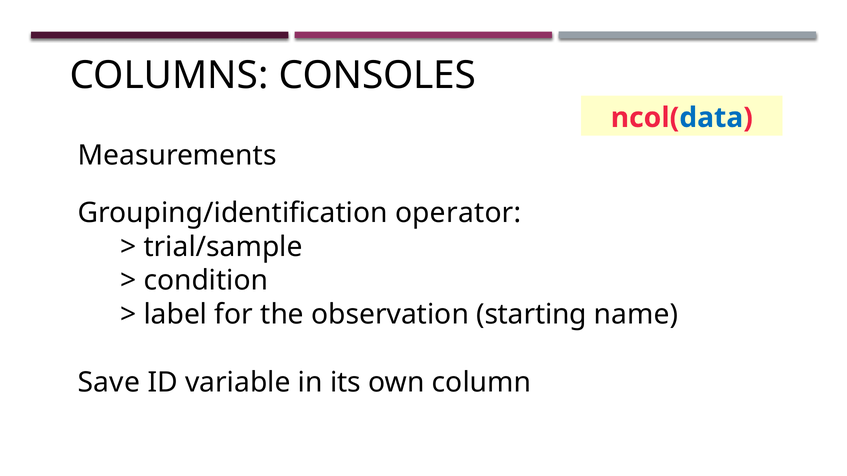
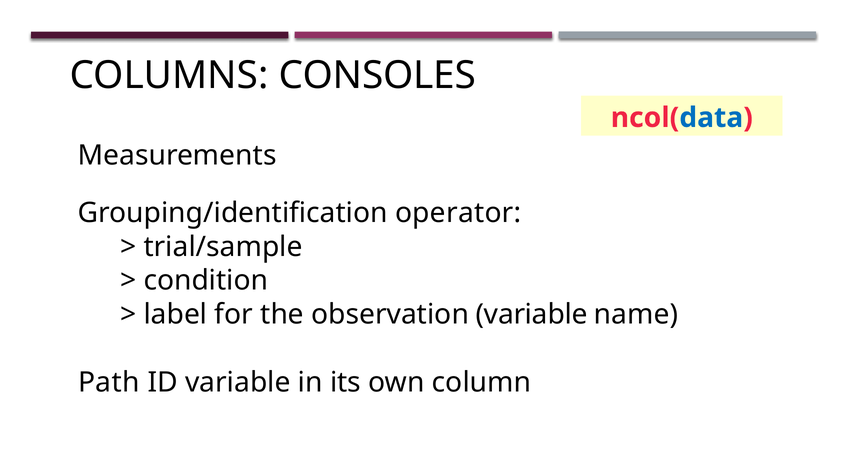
observation starting: starting -> variable
Save: Save -> Path
